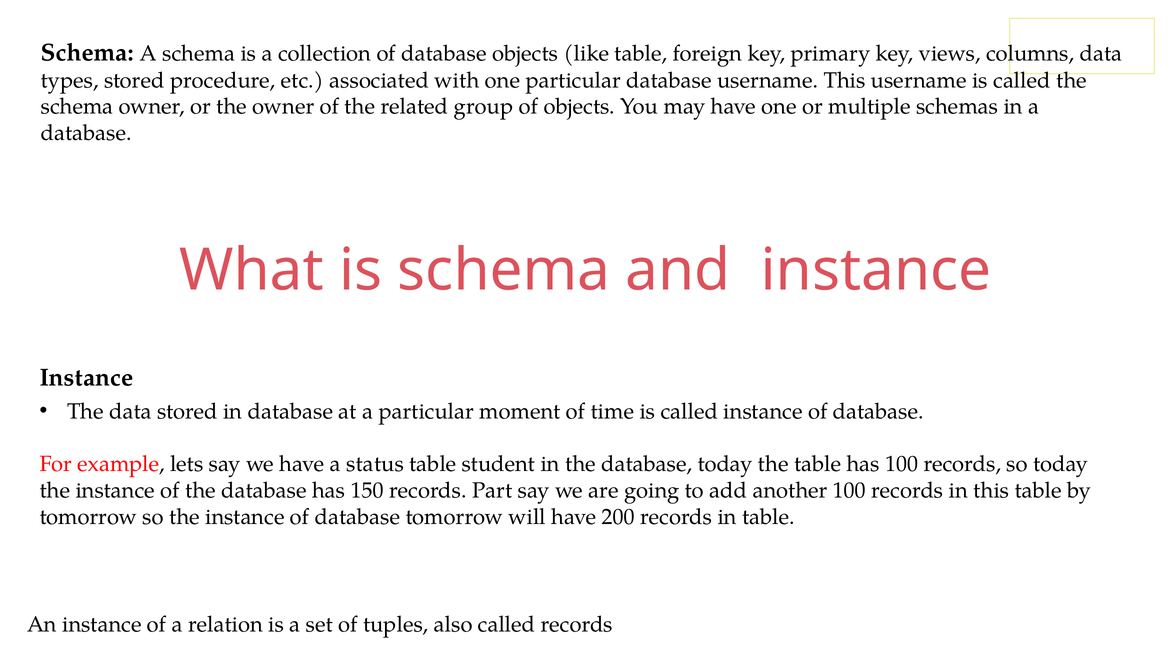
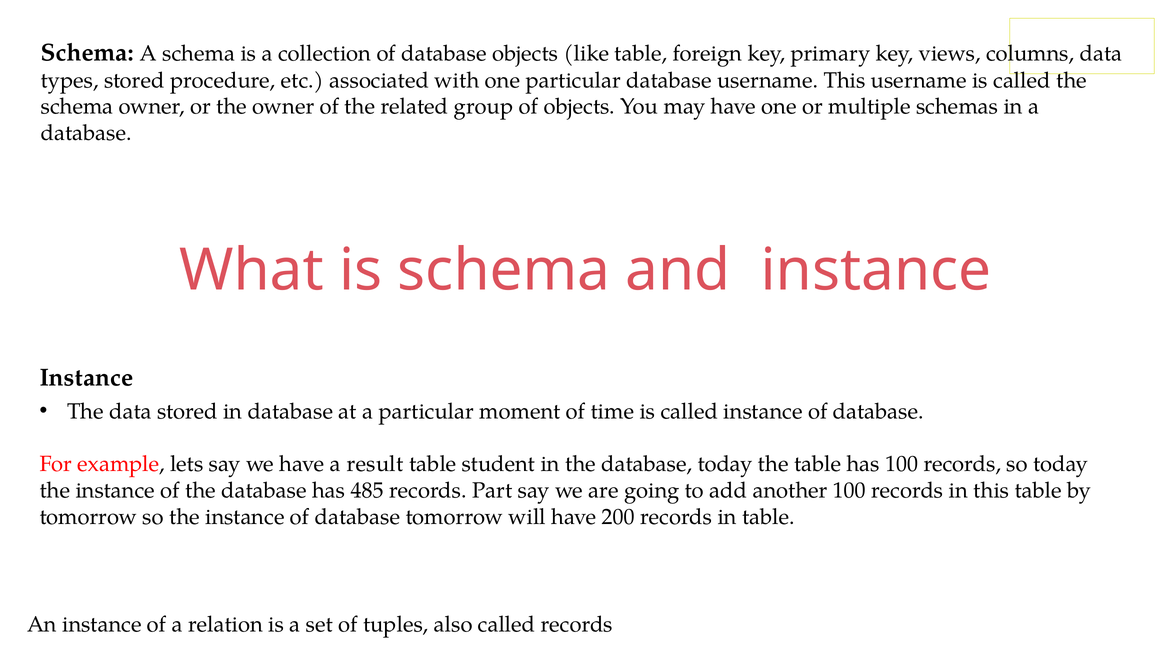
status: status -> result
150: 150 -> 485
